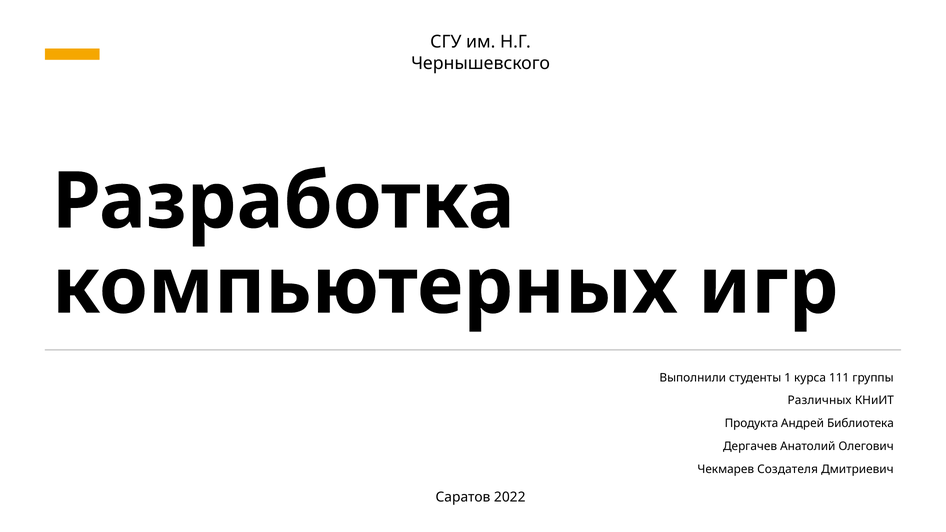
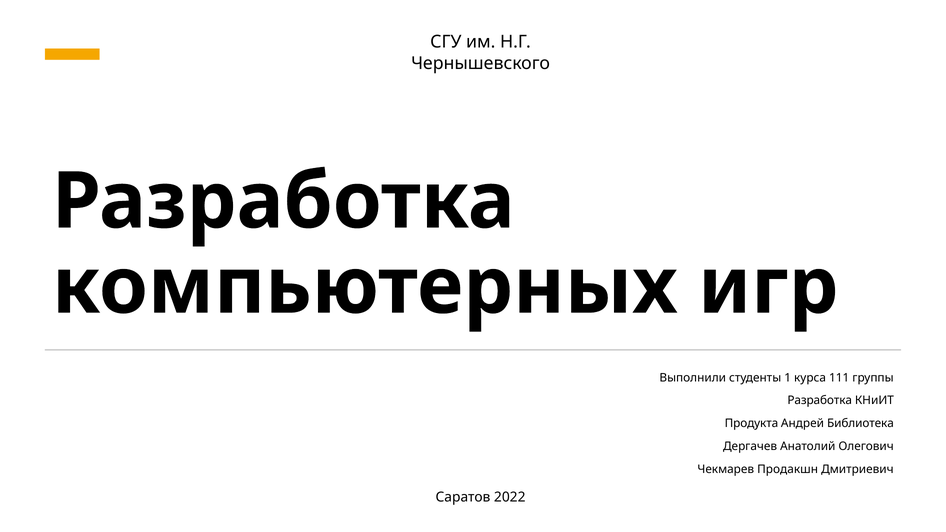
Различных at (820, 401): Различных -> Разработка
Создателя: Создателя -> Продакшн
